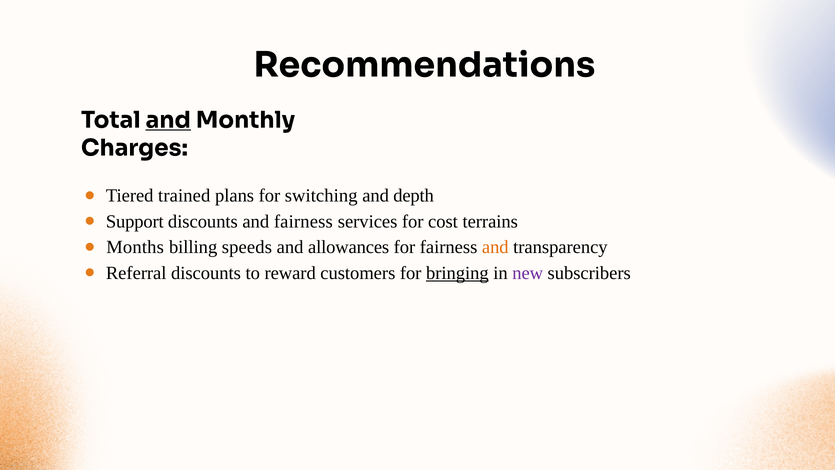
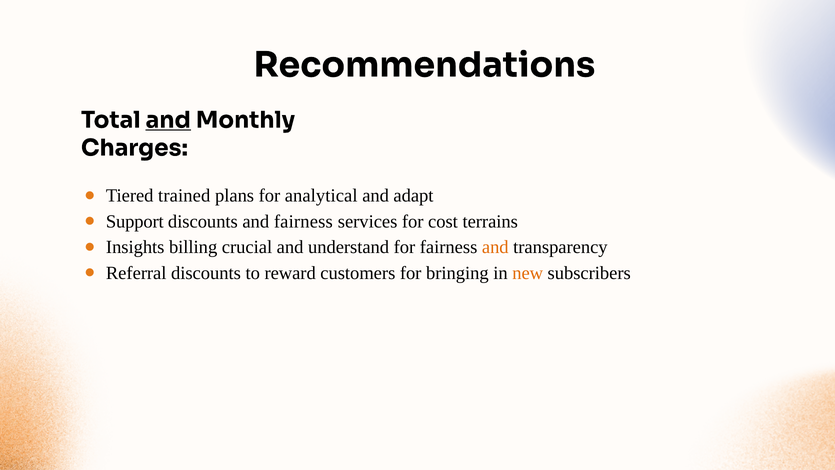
switching: switching -> analytical
depth: depth -> adapt
Months: Months -> Insights
speeds: speeds -> crucial
allowances: allowances -> understand
bringing underline: present -> none
new colour: purple -> orange
